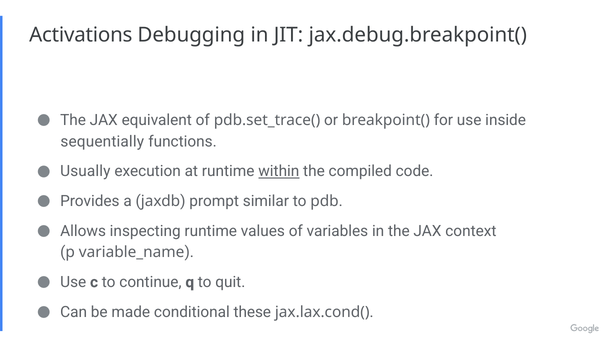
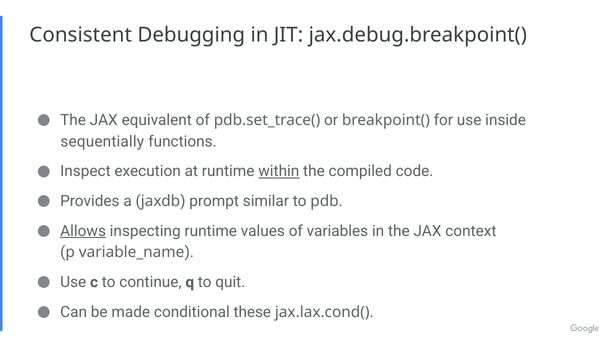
Activations: Activations -> Consistent
Usually: Usually -> Inspect
Allows underline: none -> present
